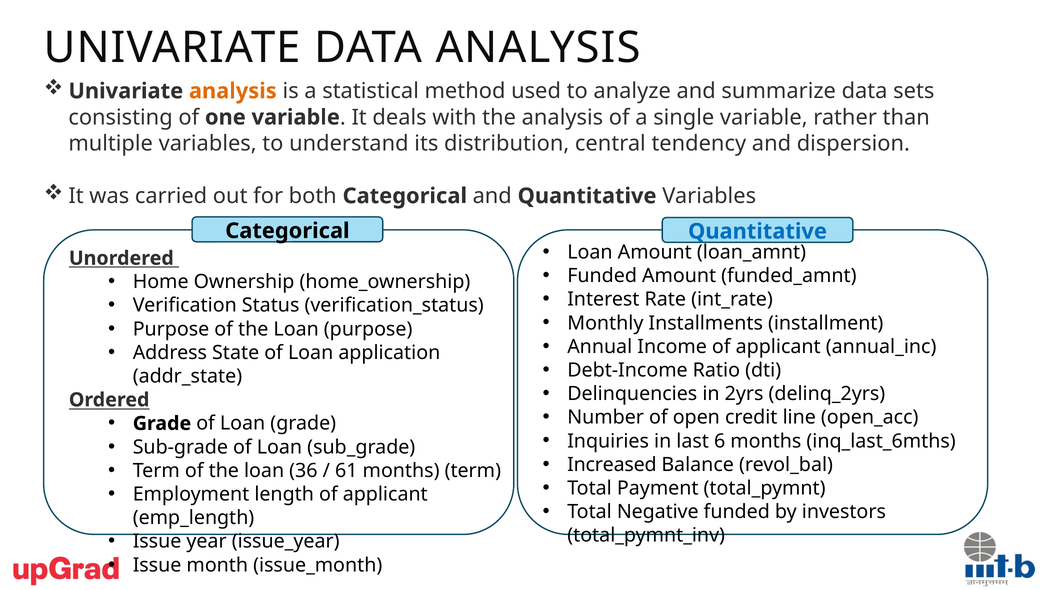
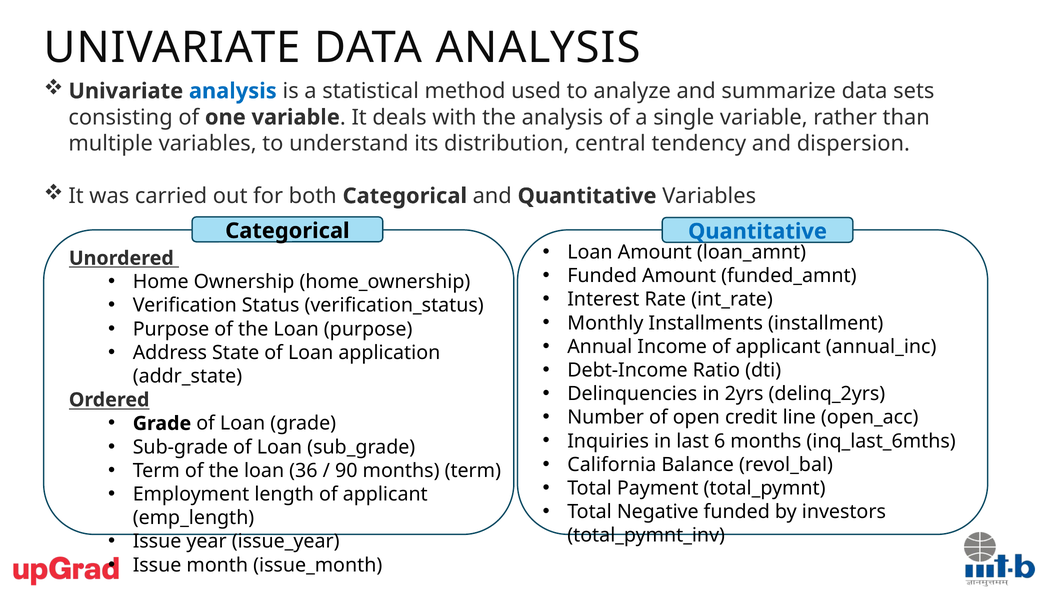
analysis at (233, 91) colour: orange -> blue
Increased: Increased -> California
61: 61 -> 90
